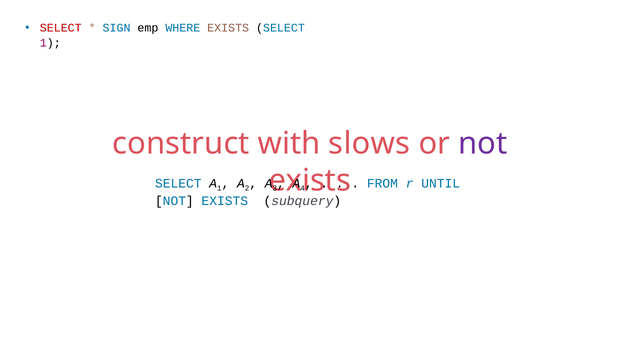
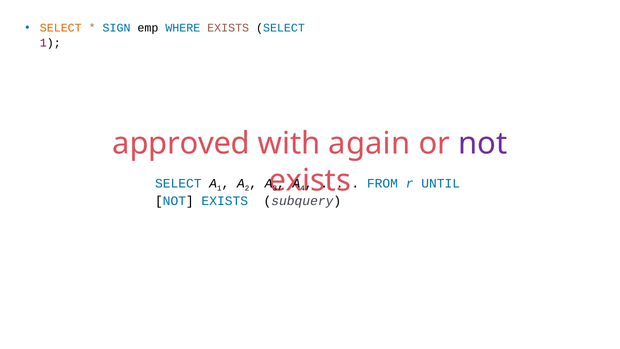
SELECT at (61, 28) colour: red -> orange
construct: construct -> approved
slows: slows -> again
